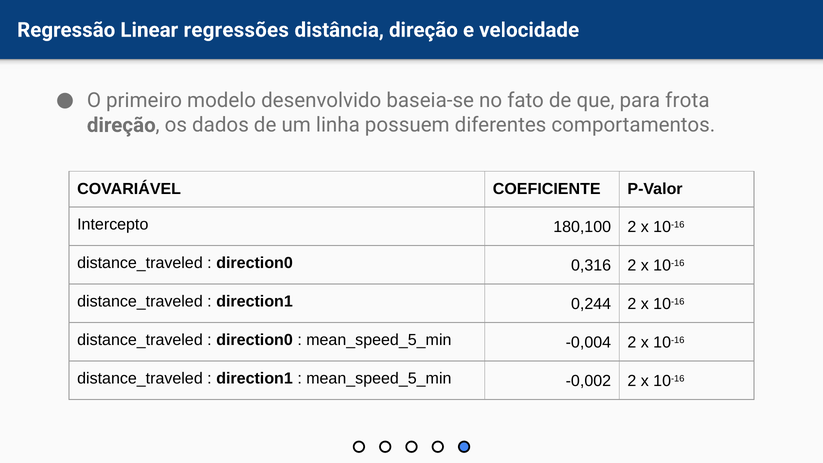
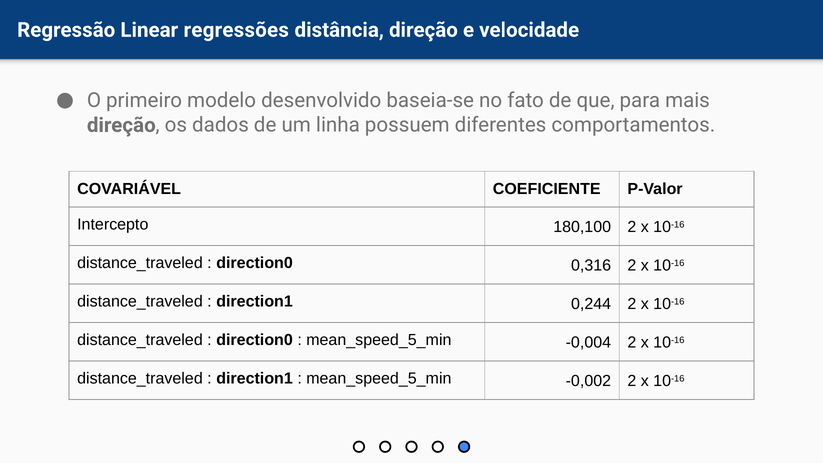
frota: frota -> mais
